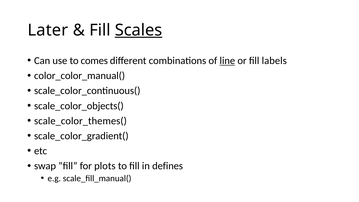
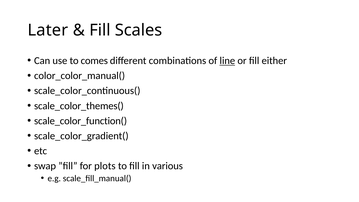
Scales underline: present -> none
labels: labels -> either
scale_color_objects(: scale_color_objects( -> scale_color_themes(
scale_color_themes(: scale_color_themes( -> scale_color_function(
defines: defines -> various
